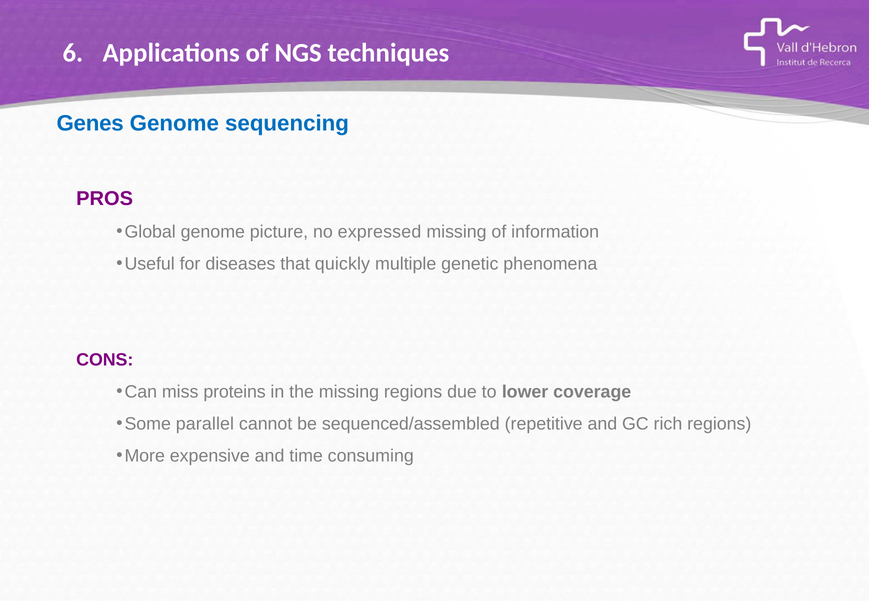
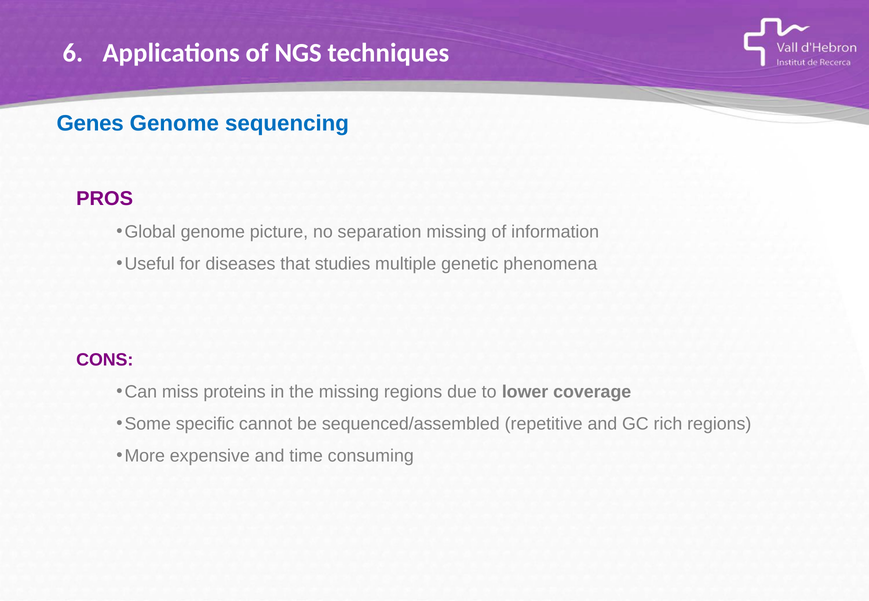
expressed: expressed -> separation
quickly: quickly -> studies
parallel: parallel -> specific
